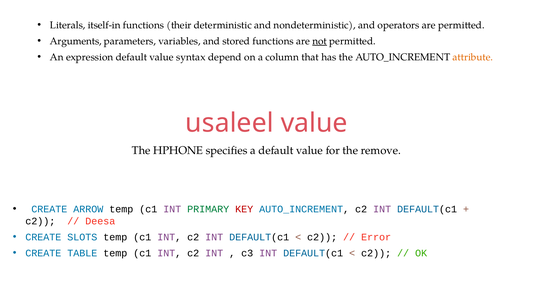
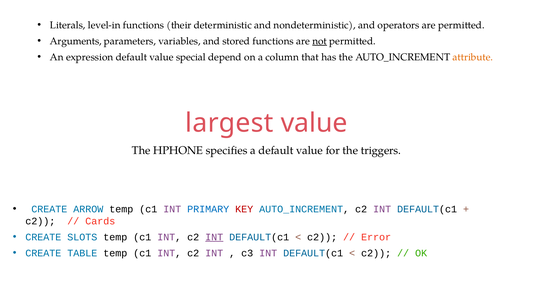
itself-in: itself-in -> level-in
syntax: syntax -> special
usaleel: usaleel -> largest
remove: remove -> triggers
PRIMARY colour: green -> blue
Deesa: Deesa -> Cards
INT at (214, 237) underline: none -> present
